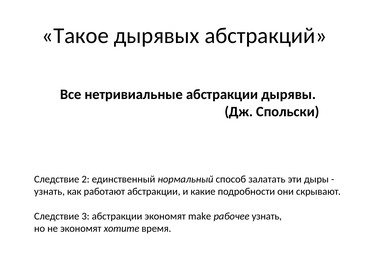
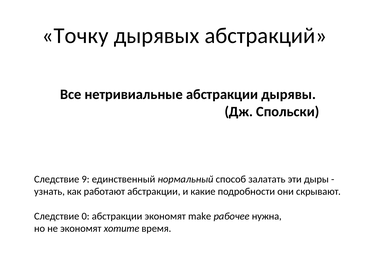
Такое: Такое -> Точку
2: 2 -> 9
3: 3 -> 0
рабочее узнать: узнать -> нужна
